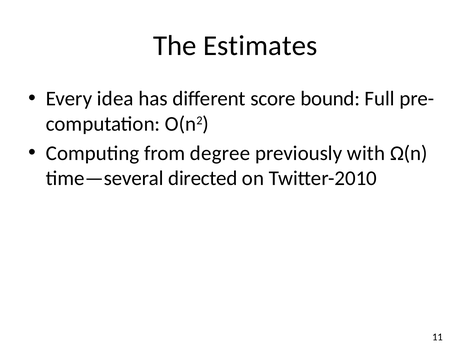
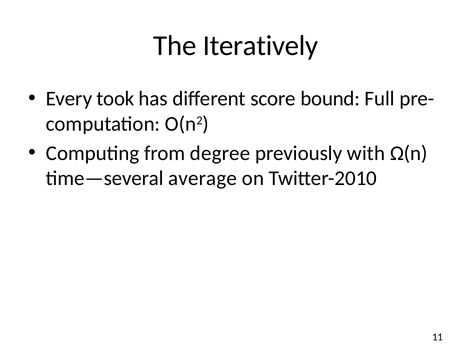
Estimates: Estimates -> Iteratively
idea: idea -> took
directed: directed -> average
